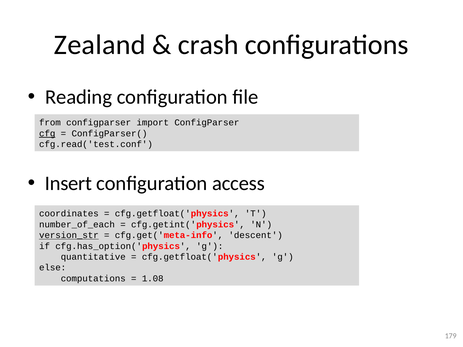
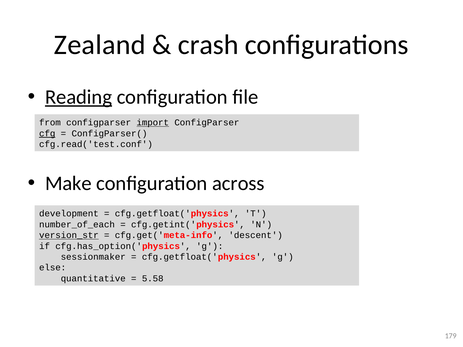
Reading underline: none -> present
import underline: none -> present
Insert: Insert -> Make
access: access -> across
coordinates: coordinates -> development
quantitative: quantitative -> sessionmaker
computations: computations -> quantitative
1.08: 1.08 -> 5.58
